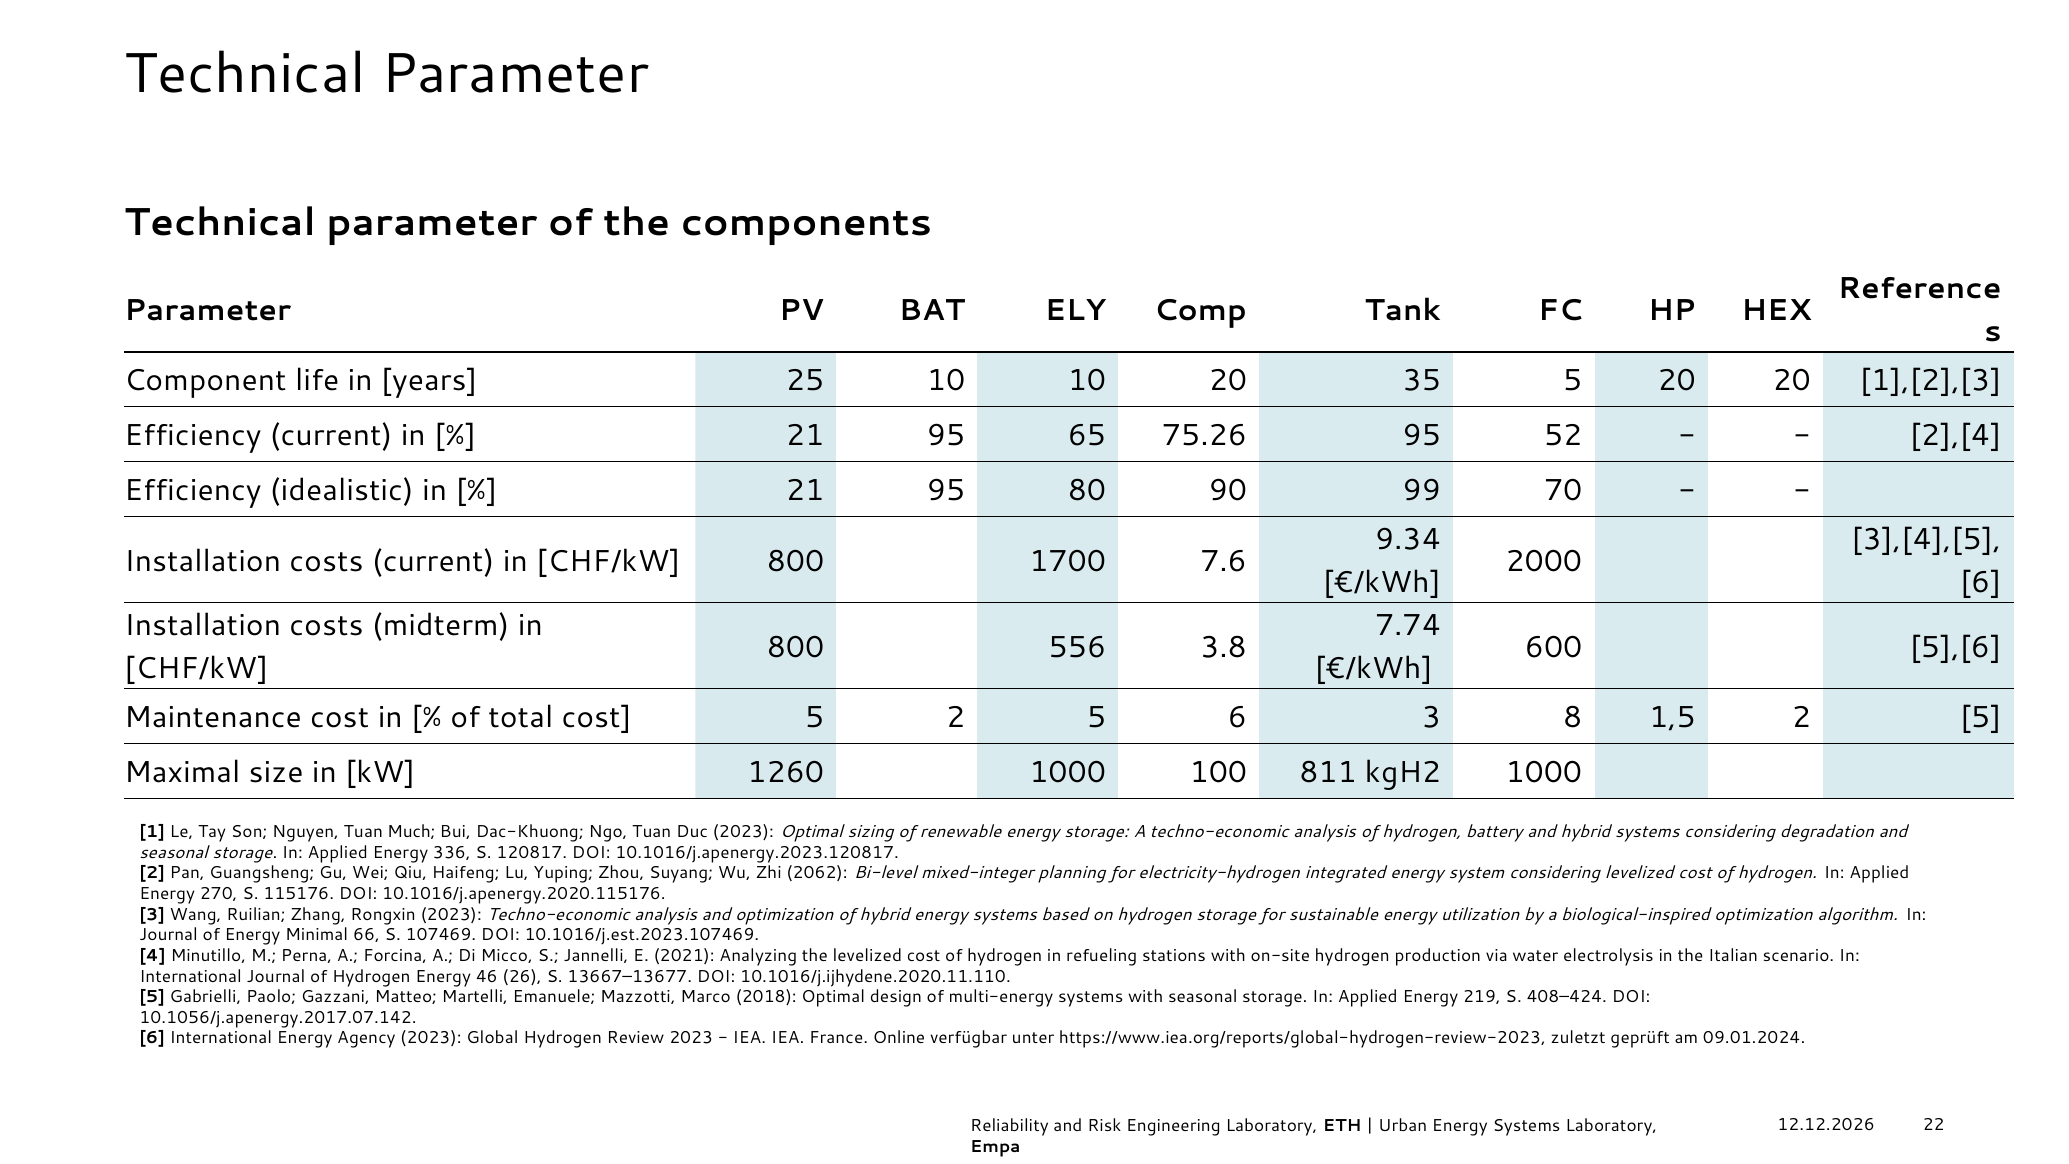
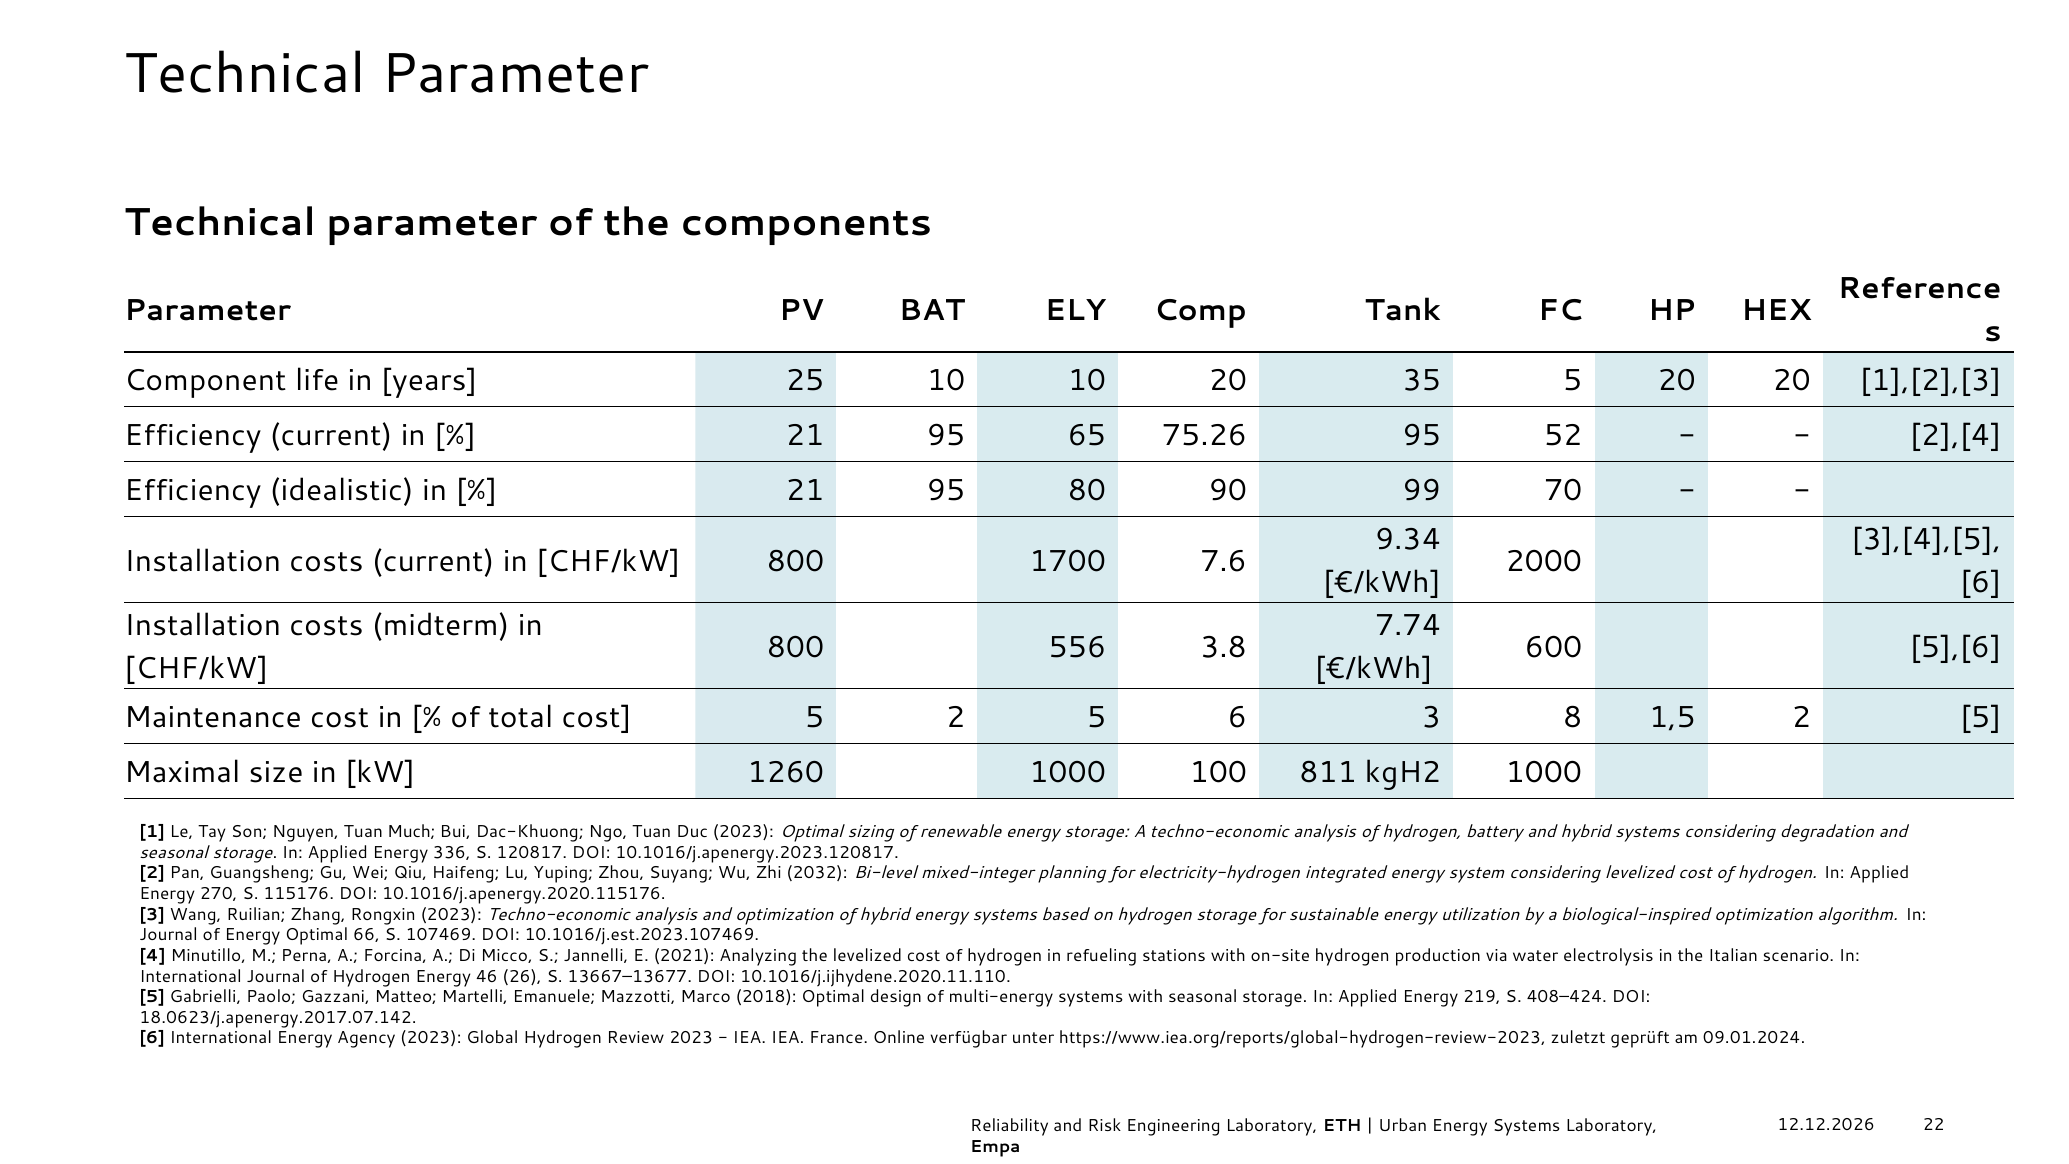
2062: 2062 -> 2032
Energy Minimal: Minimal -> Optimal
10.1056/j.apenergy.2017.07.142: 10.1056/j.apenergy.2017.07.142 -> 18.0623/j.apenergy.2017.07.142
